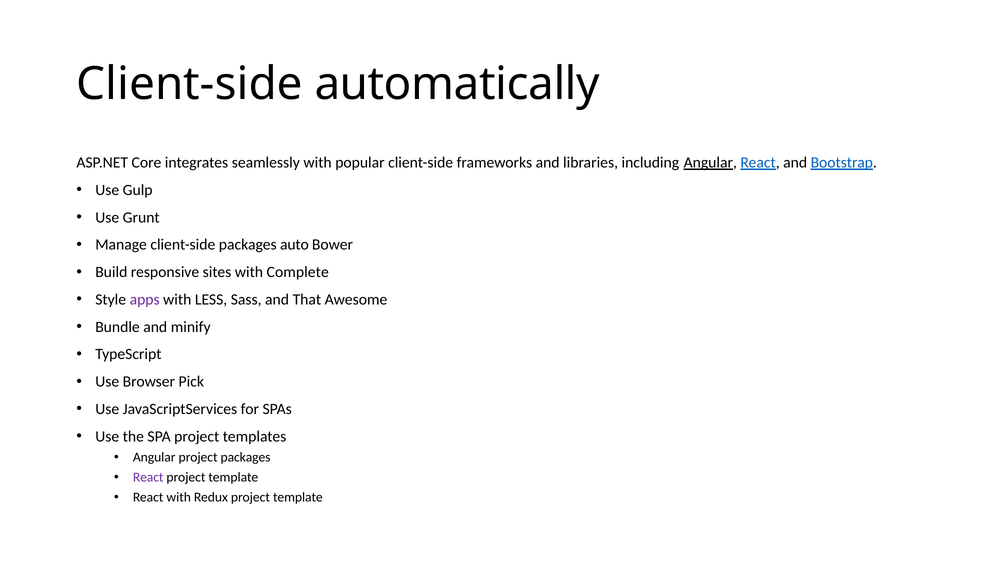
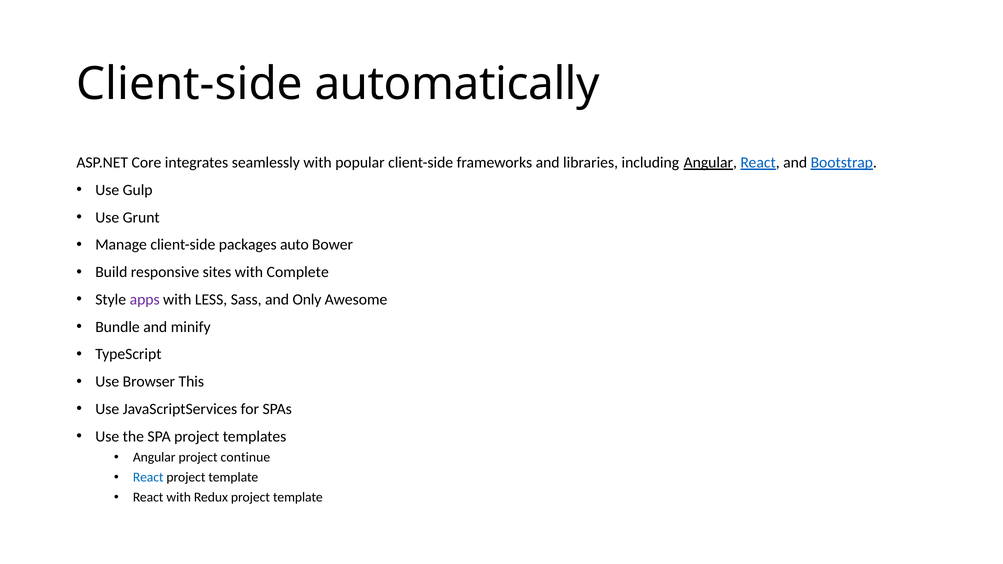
That: That -> Only
Pick: Pick -> This
project packages: packages -> continue
React at (148, 478) colour: purple -> blue
